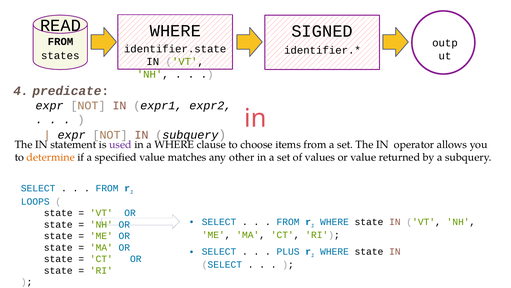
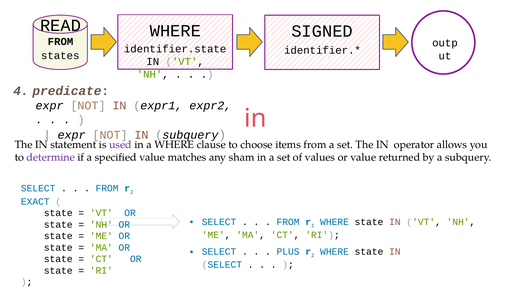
determine colour: orange -> purple
other: other -> sham
LOOPS: LOOPS -> EXACT
